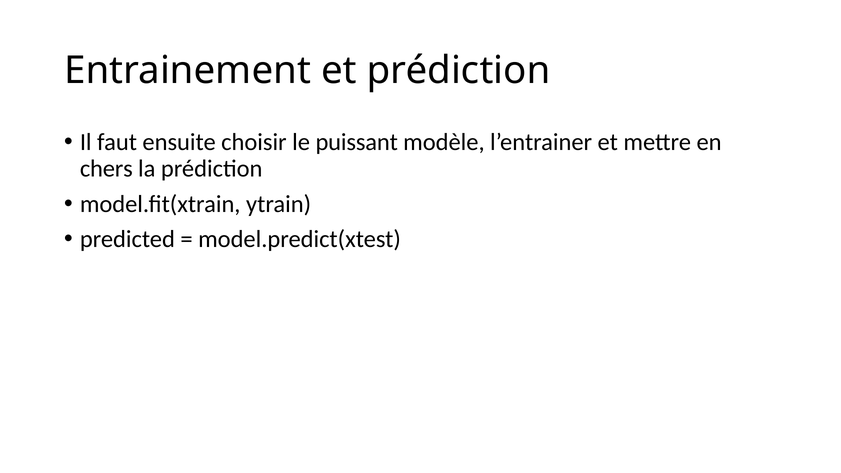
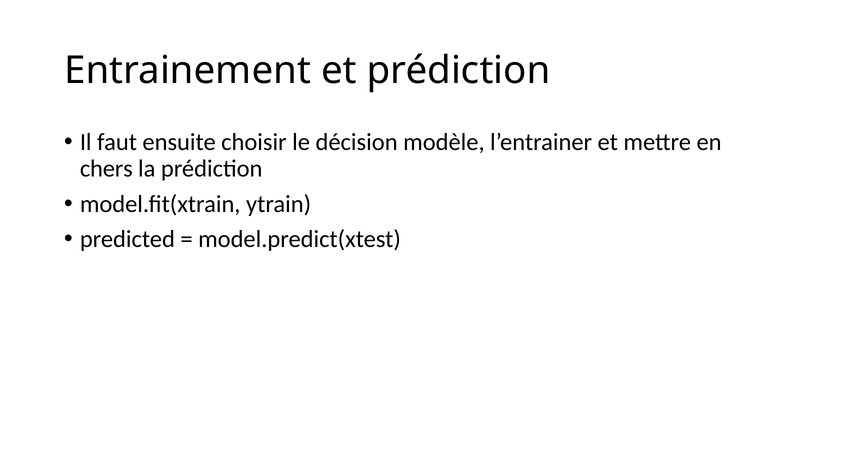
puissant: puissant -> décision
